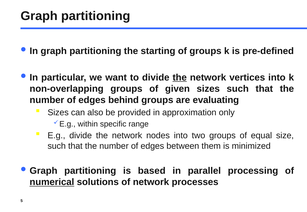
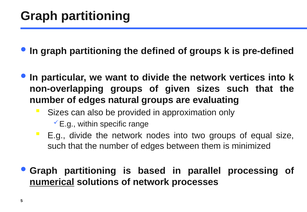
starting: starting -> defined
the at (180, 78) underline: present -> none
behind: behind -> natural
